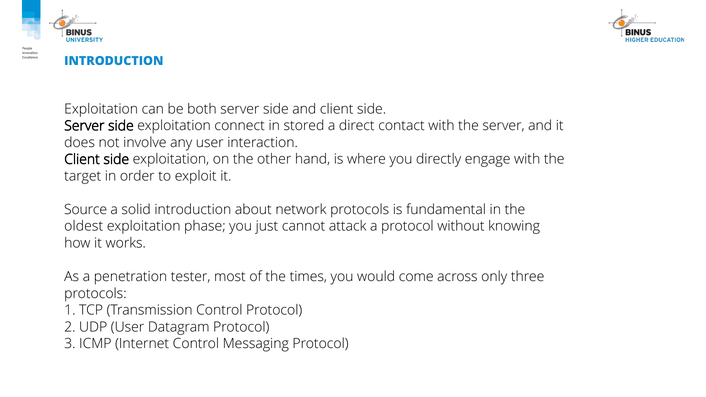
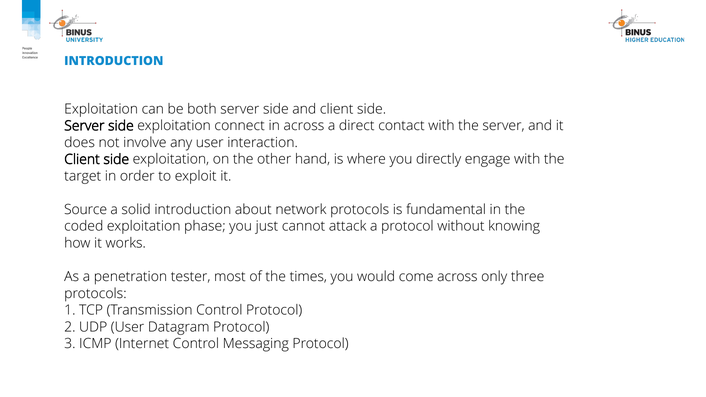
in stored: stored -> across
oldest: oldest -> coded
